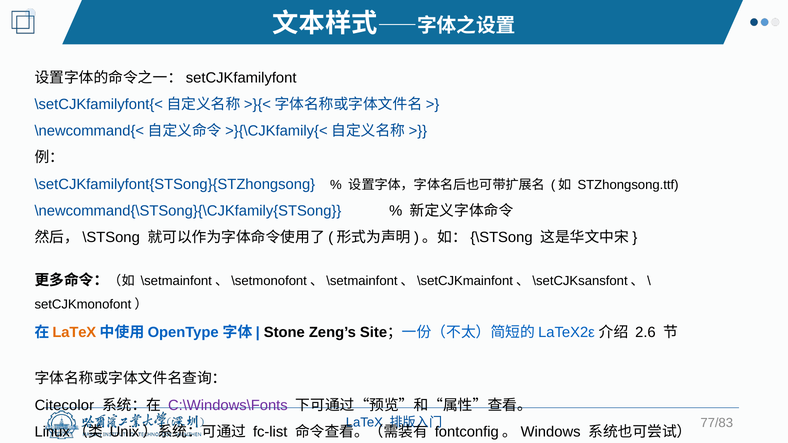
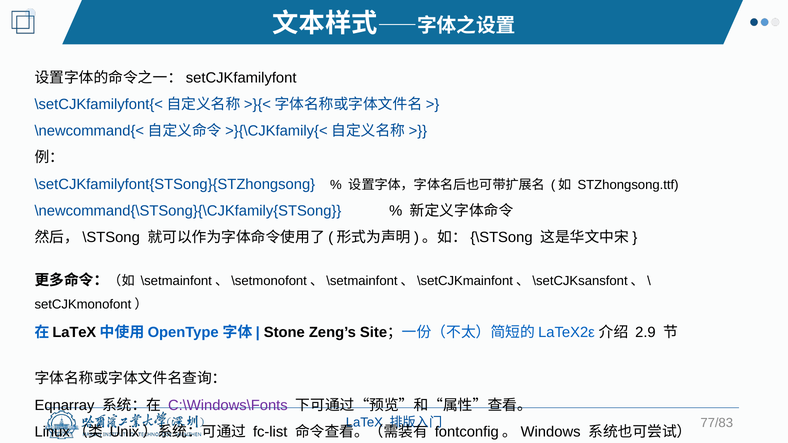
LaTeX at (74, 332) colour: orange -> black
2.6: 2.6 -> 2.9
Citecolor: Citecolor -> Eqnarray
